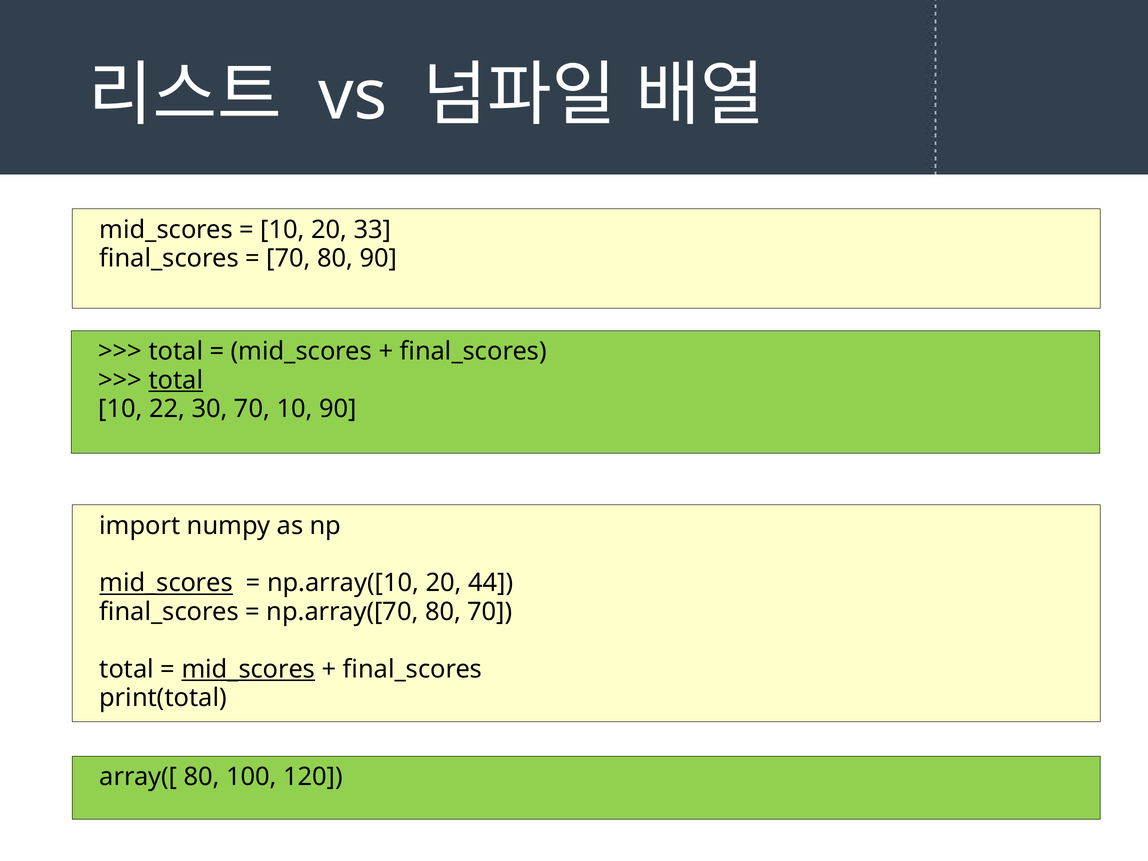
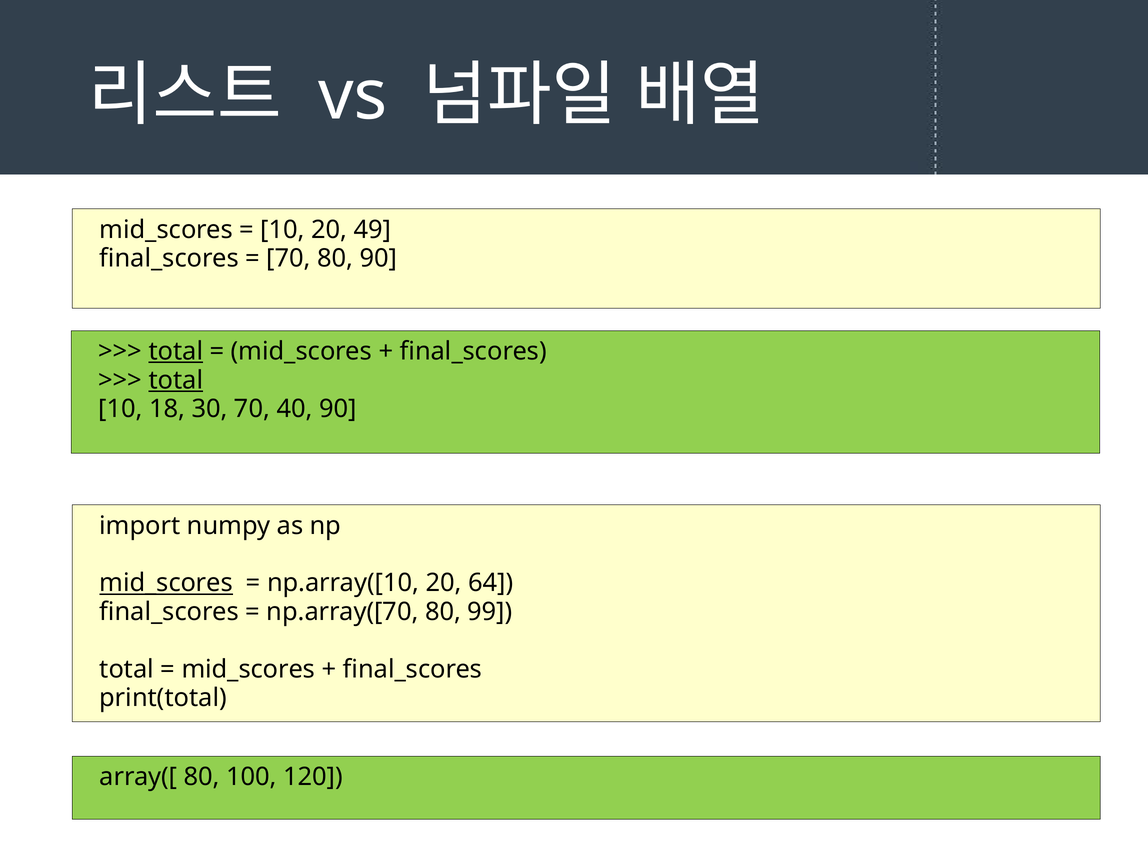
33: 33 -> 49
total at (176, 351) underline: none -> present
22: 22 -> 18
70 10: 10 -> 40
44: 44 -> 64
80 70: 70 -> 99
mid_scores at (248, 669) underline: present -> none
